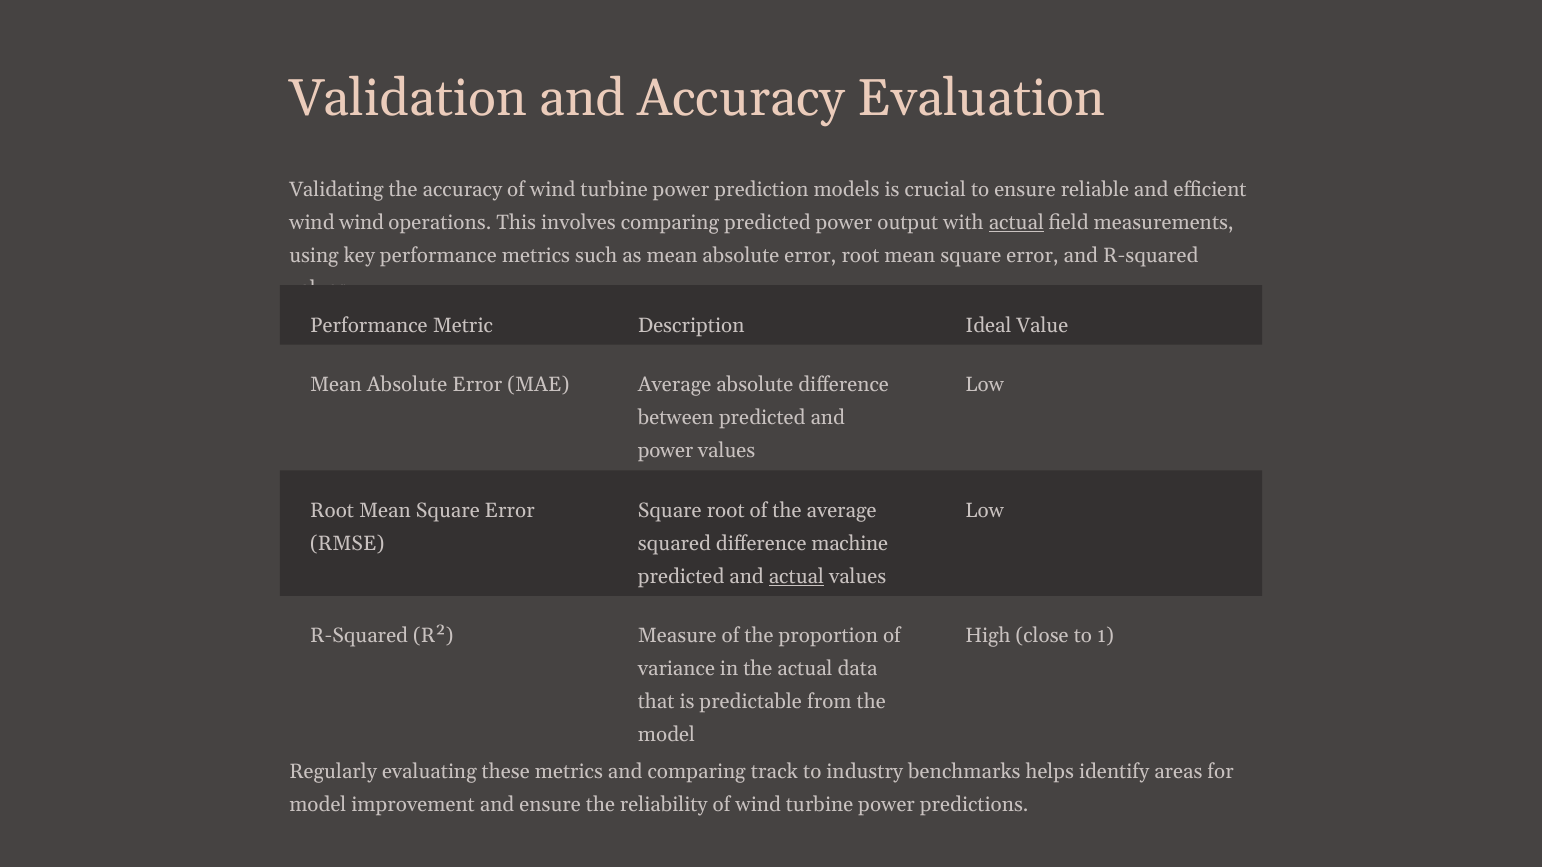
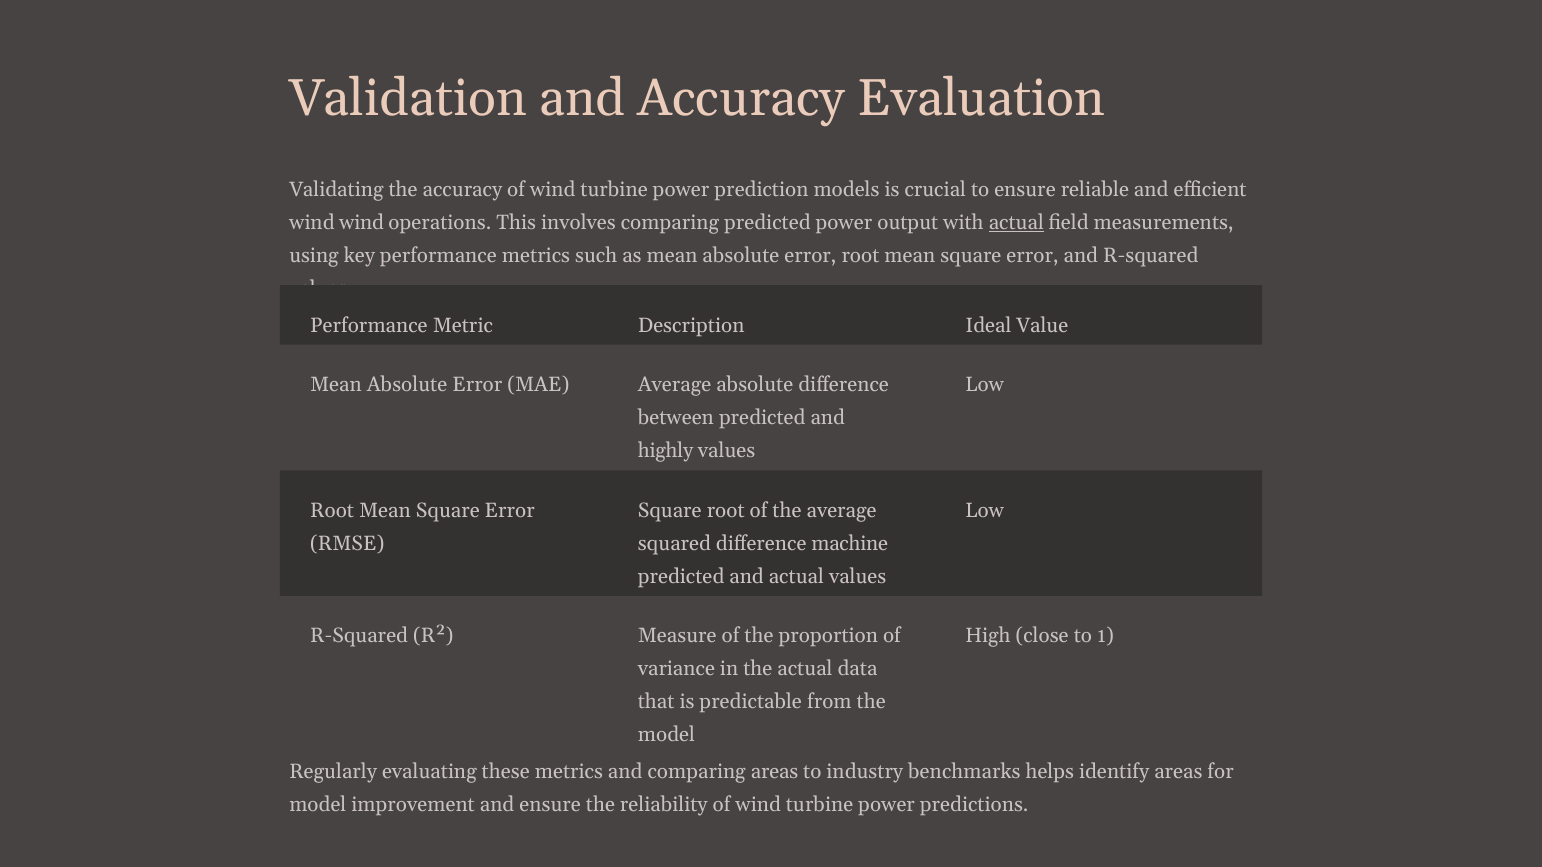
power at (666, 451): power -> highly
actual at (796, 577) underline: present -> none
comparing track: track -> areas
